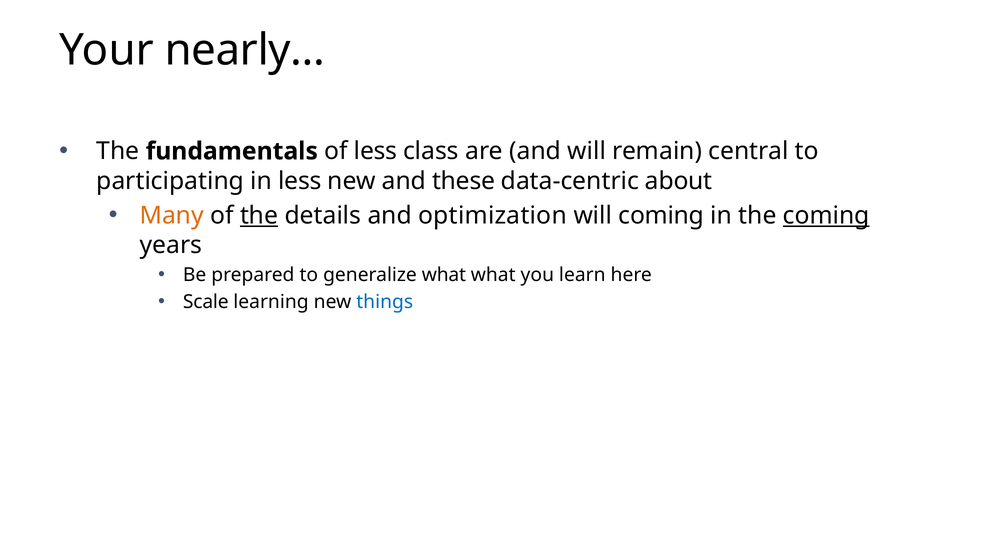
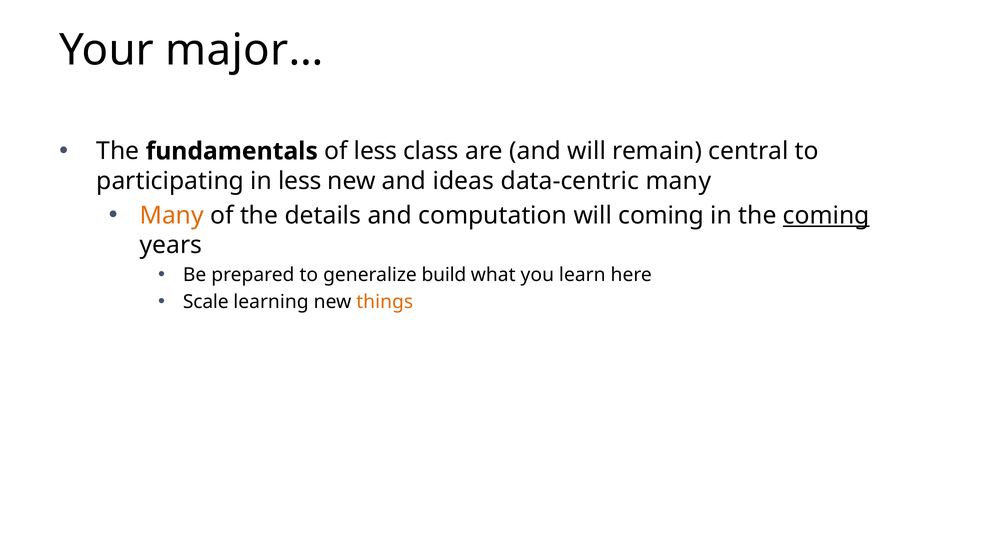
nearly…: nearly… -> major…
these: these -> ideas
data-centric about: about -> many
the at (259, 216) underline: present -> none
optimization: optimization -> computation
generalize what: what -> build
things colour: blue -> orange
